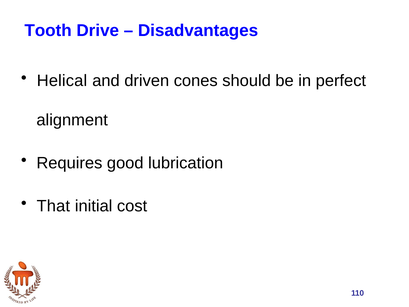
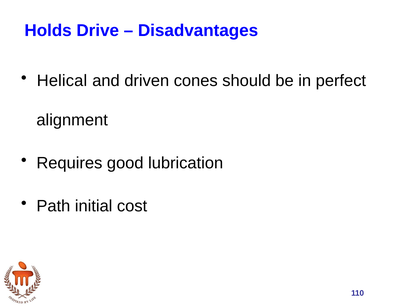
Tooth: Tooth -> Holds
That: That -> Path
